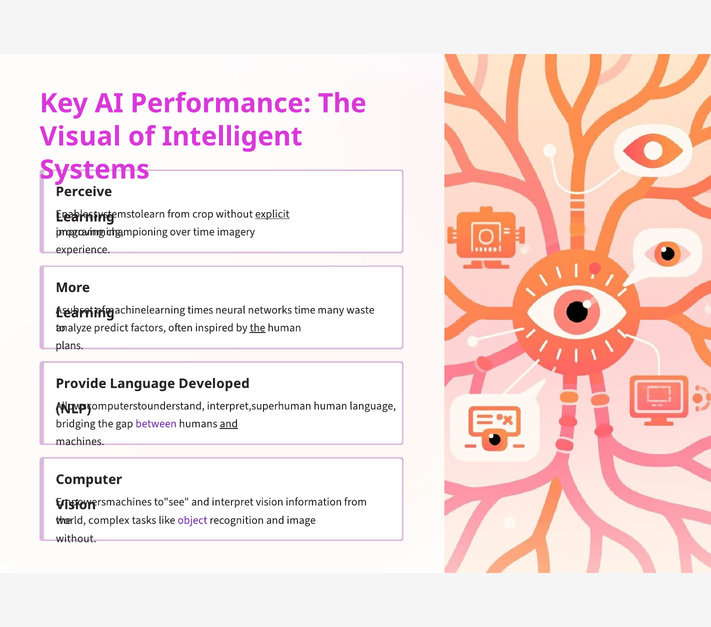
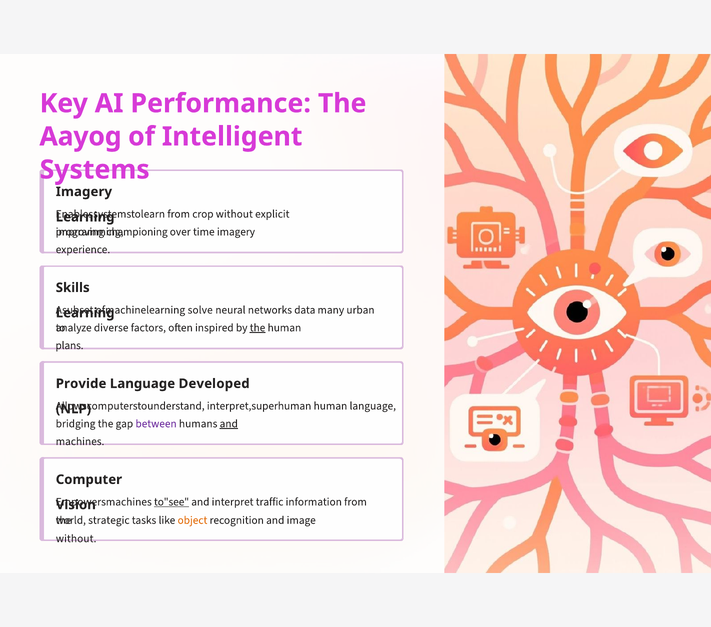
Visual: Visual -> Aayog
Perceive at (84, 192): Perceive -> Imagery
explicit underline: present -> none
More: More -> Skills
times: times -> solve
networks time: time -> data
waste: waste -> urban
predict: predict -> diverse
to"see underline: none -> present
interpret vision: vision -> traffic
complex: complex -> strategic
object colour: purple -> orange
